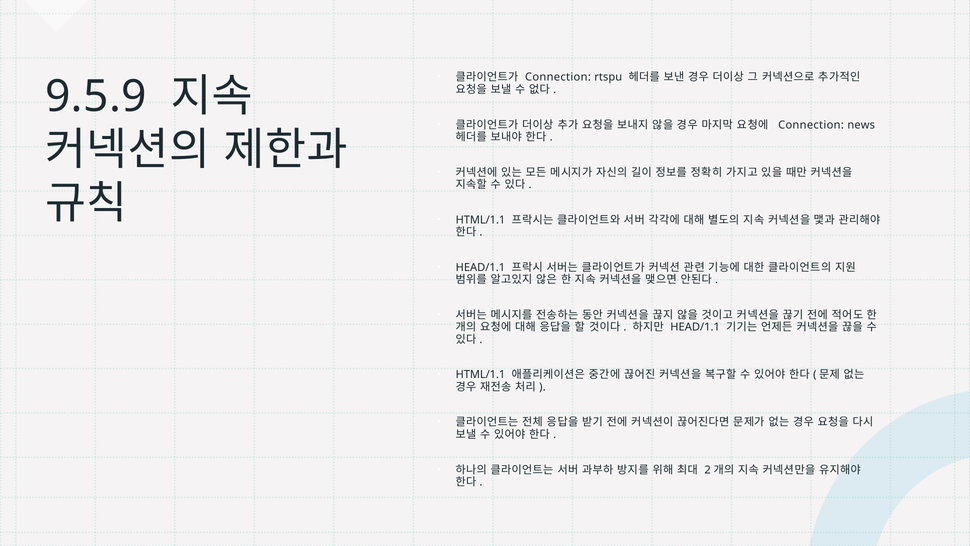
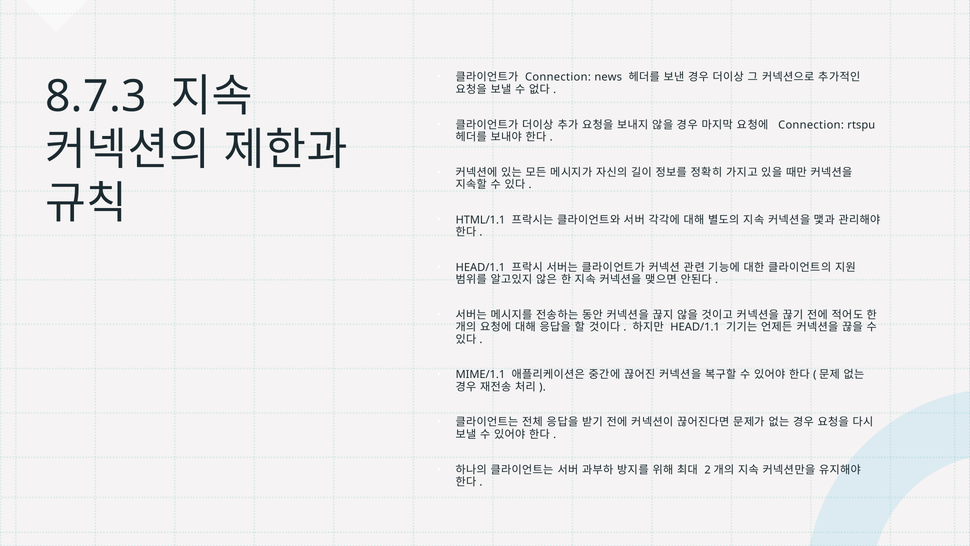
rtspu: rtspu -> news
9.5.9: 9.5.9 -> 8.7.3
news: news -> rtspu
HTML/1.1 at (480, 375): HTML/1.1 -> MIME/1.1
